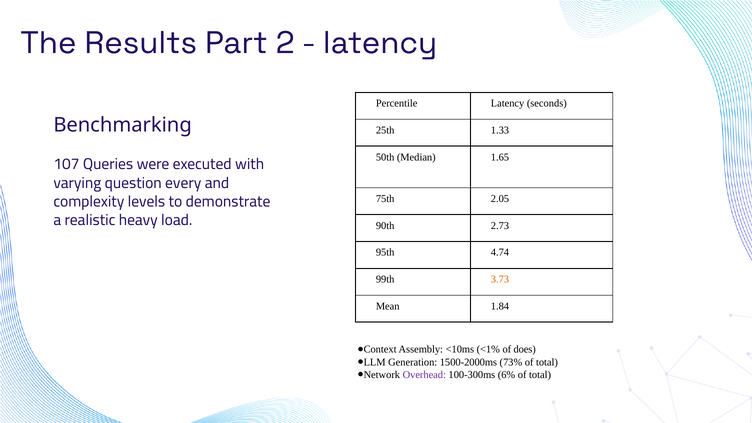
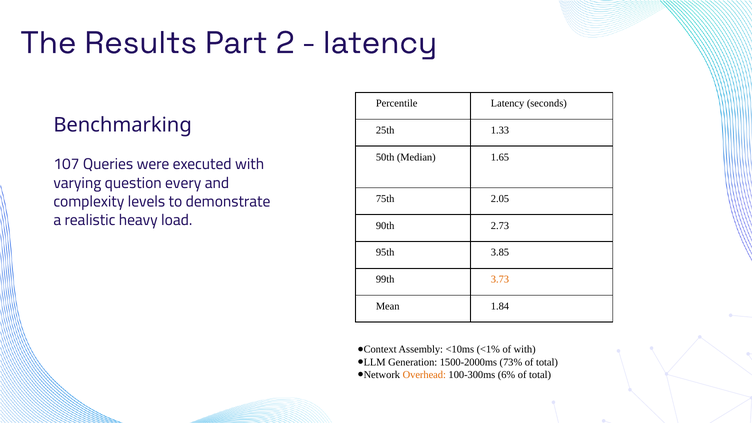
4.74: 4.74 -> 3.85
of does: does -> with
Overhead colour: purple -> orange
